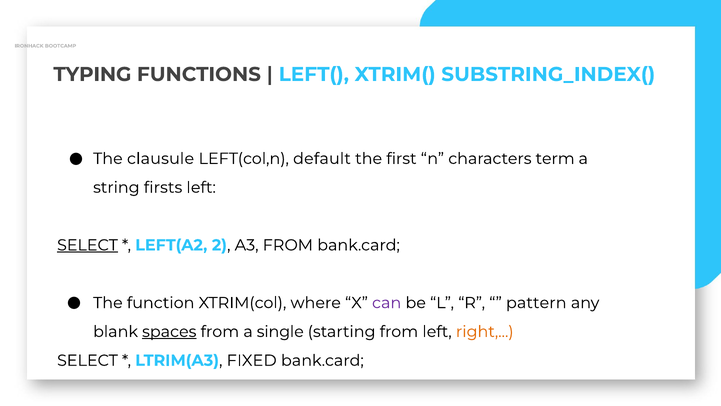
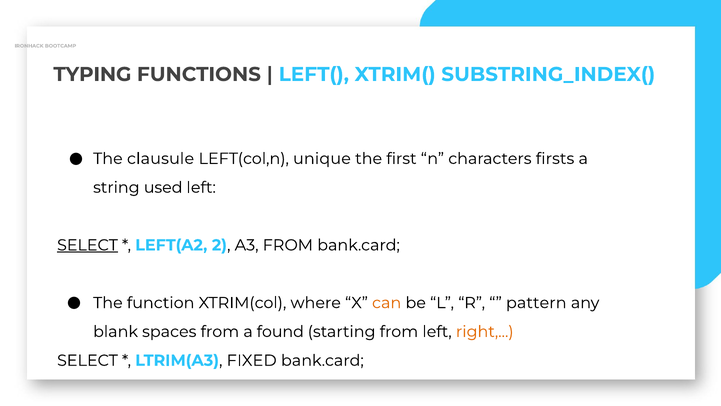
default: default -> unique
term: term -> firsts
firsts: firsts -> used
can colour: purple -> orange
spaces underline: present -> none
single: single -> found
